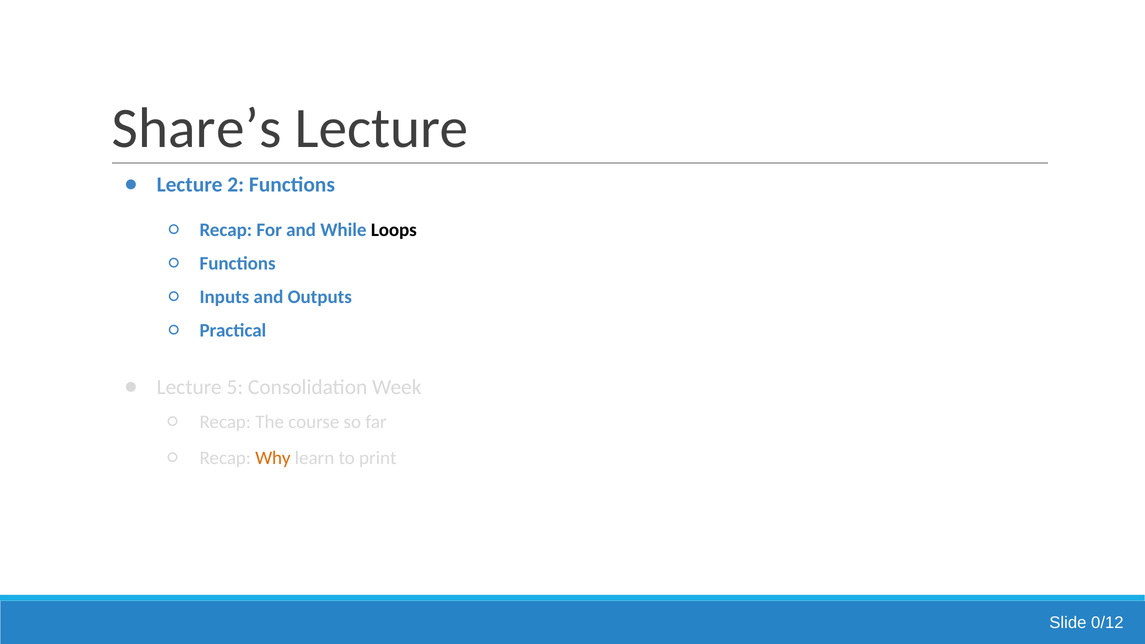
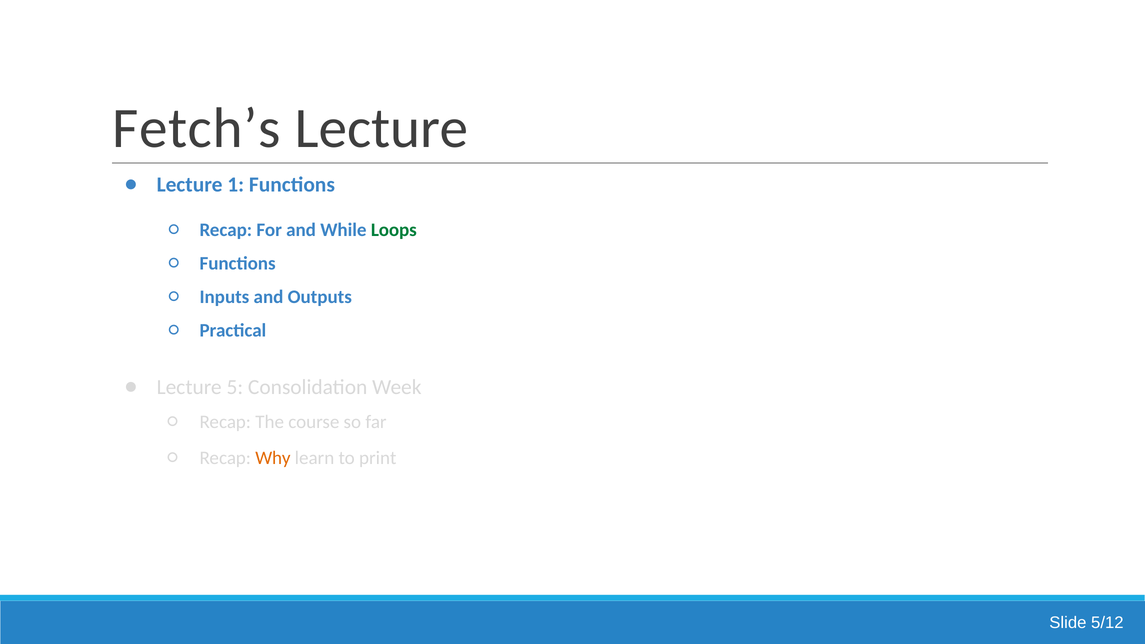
Share’s: Share’s -> Fetch’s
2: 2 -> 1
Loops colour: black -> green
0/12: 0/12 -> 5/12
